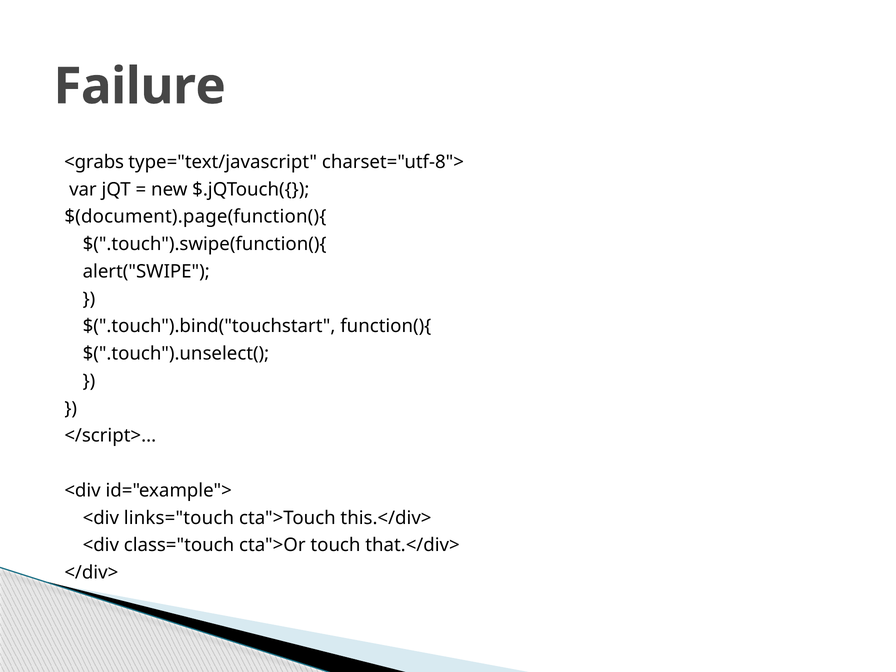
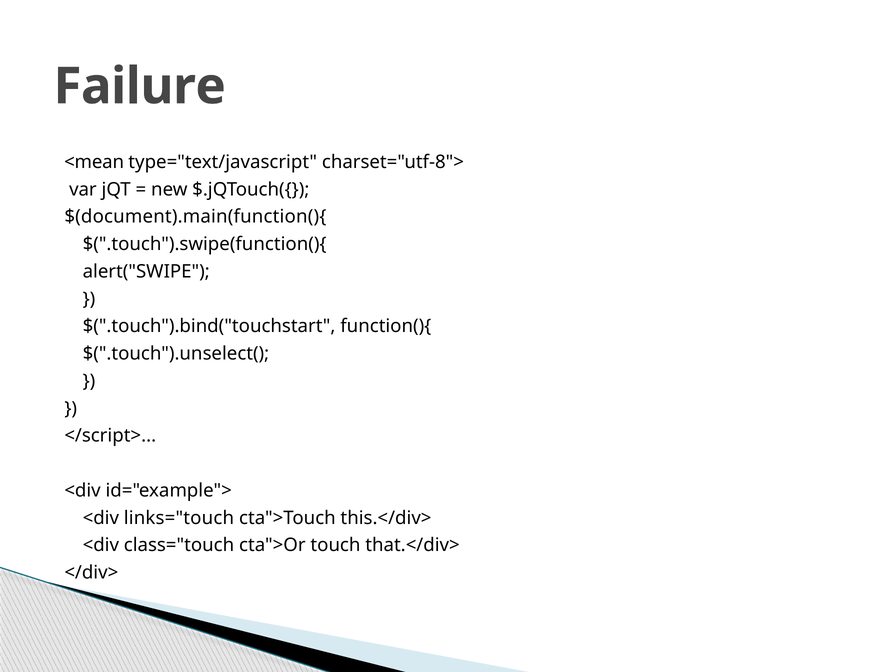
<grabs: <grabs -> <mean
$(document).page(function(){: $(document).page(function(){ -> $(document).main(function(){
